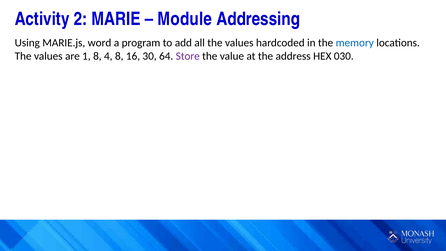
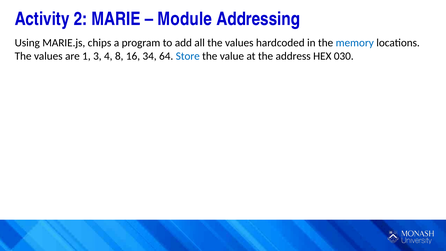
word: word -> chips
1 8: 8 -> 3
30: 30 -> 34
Store colour: purple -> blue
